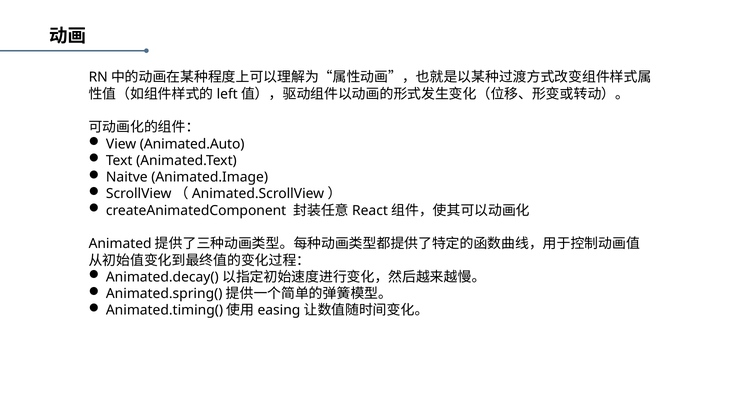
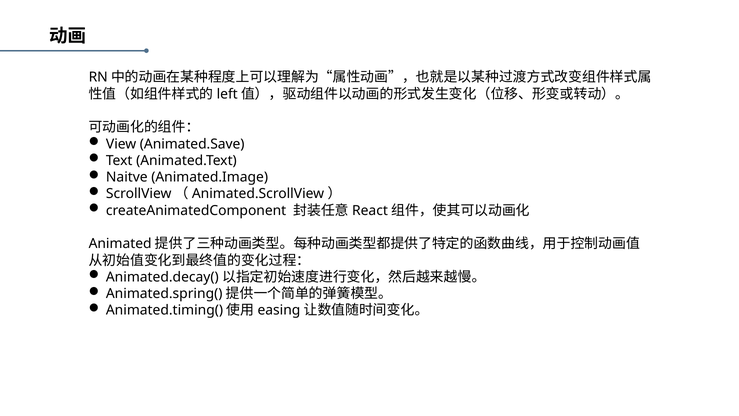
Animated.Auto: Animated.Auto -> Animated.Save
